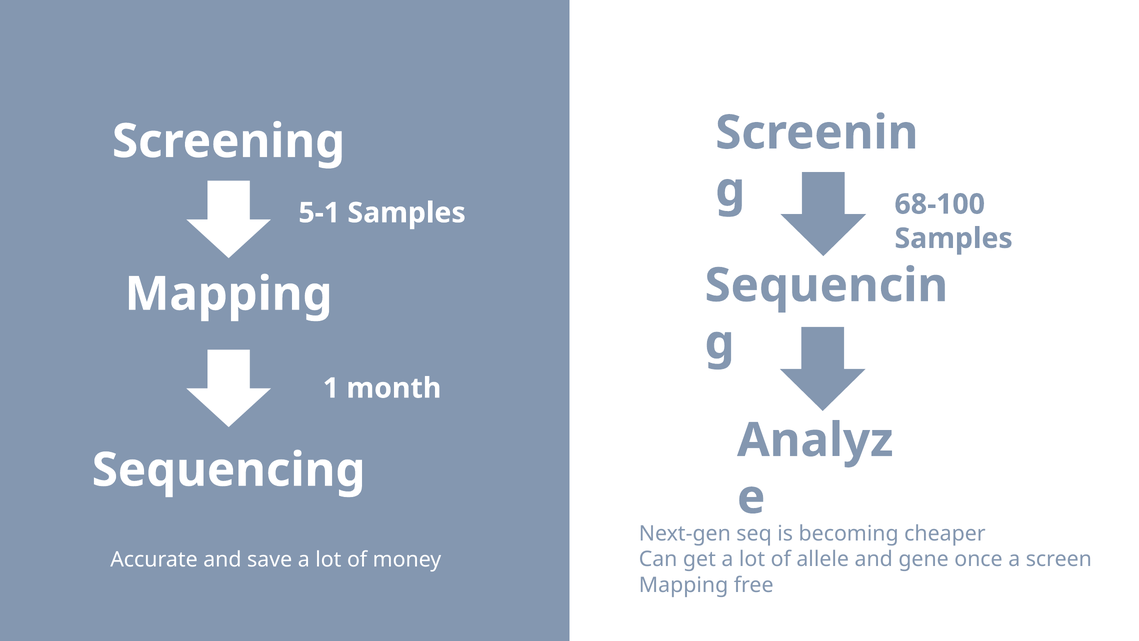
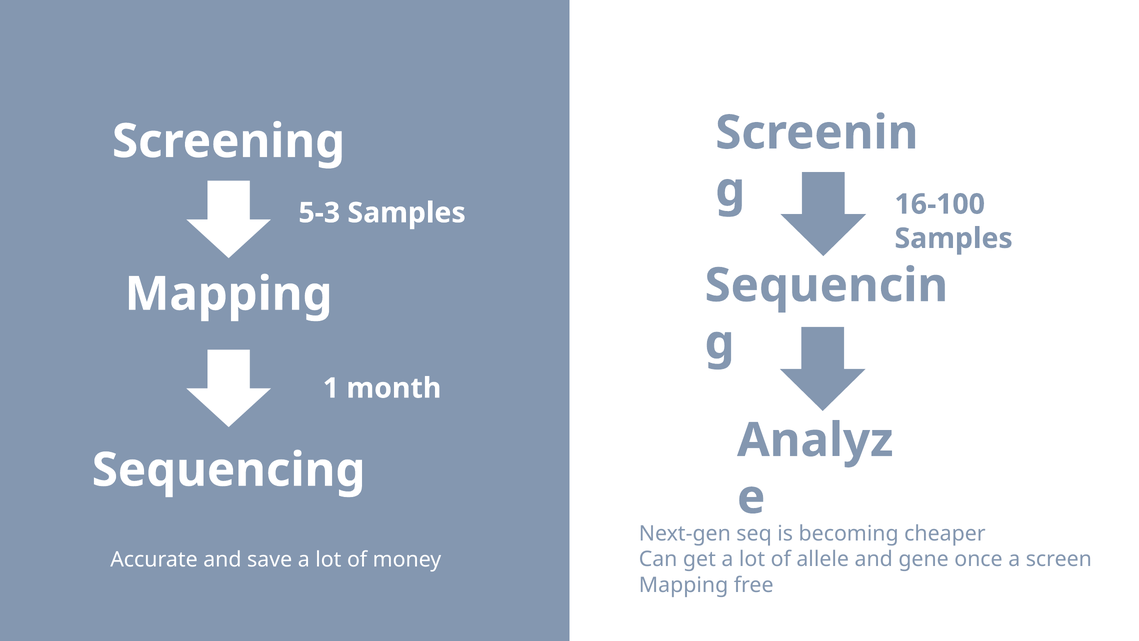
68-100: 68-100 -> 16-100
5-1: 5-1 -> 5-3
